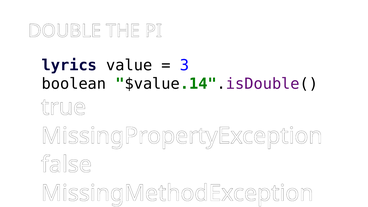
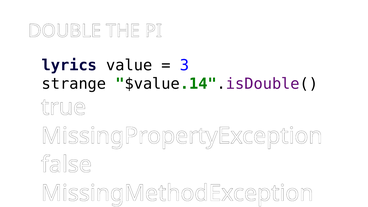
boolean: boolean -> strange
